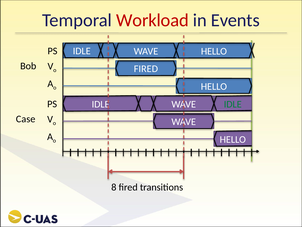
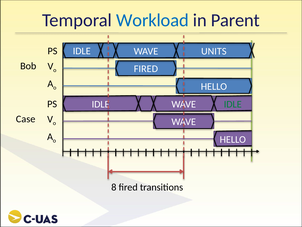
Workload colour: red -> blue
Events: Events -> Parent
HELLO at (214, 51): HELLO -> UNITS
